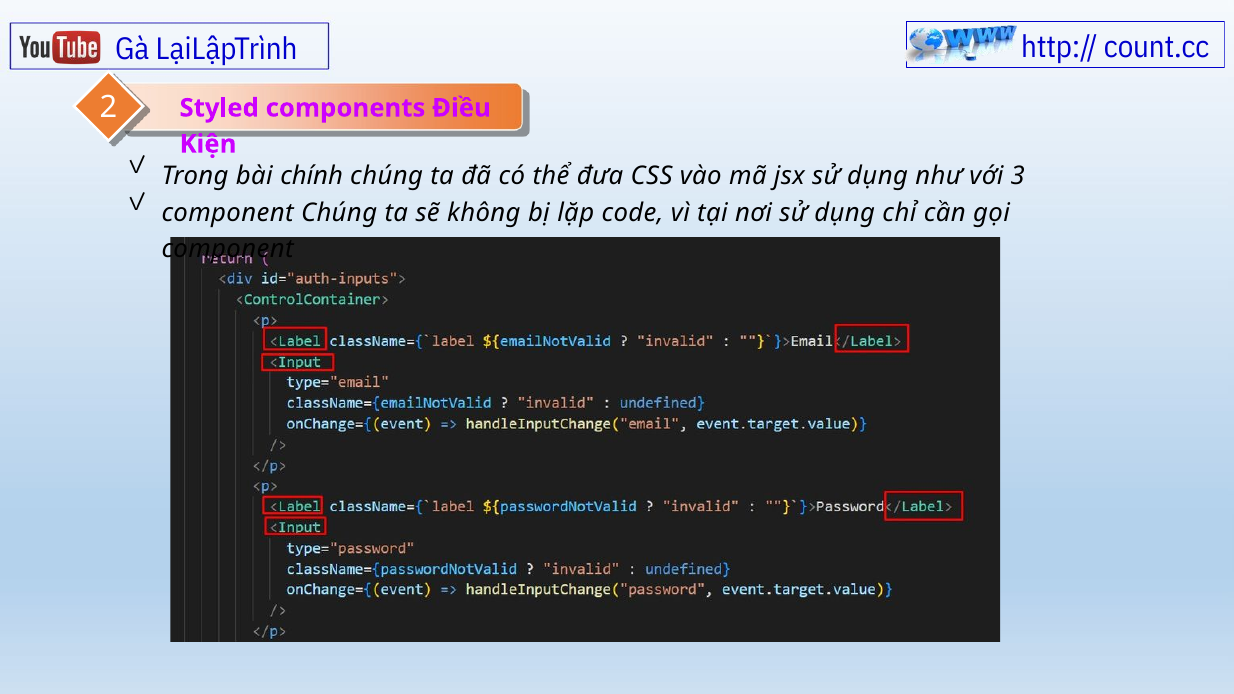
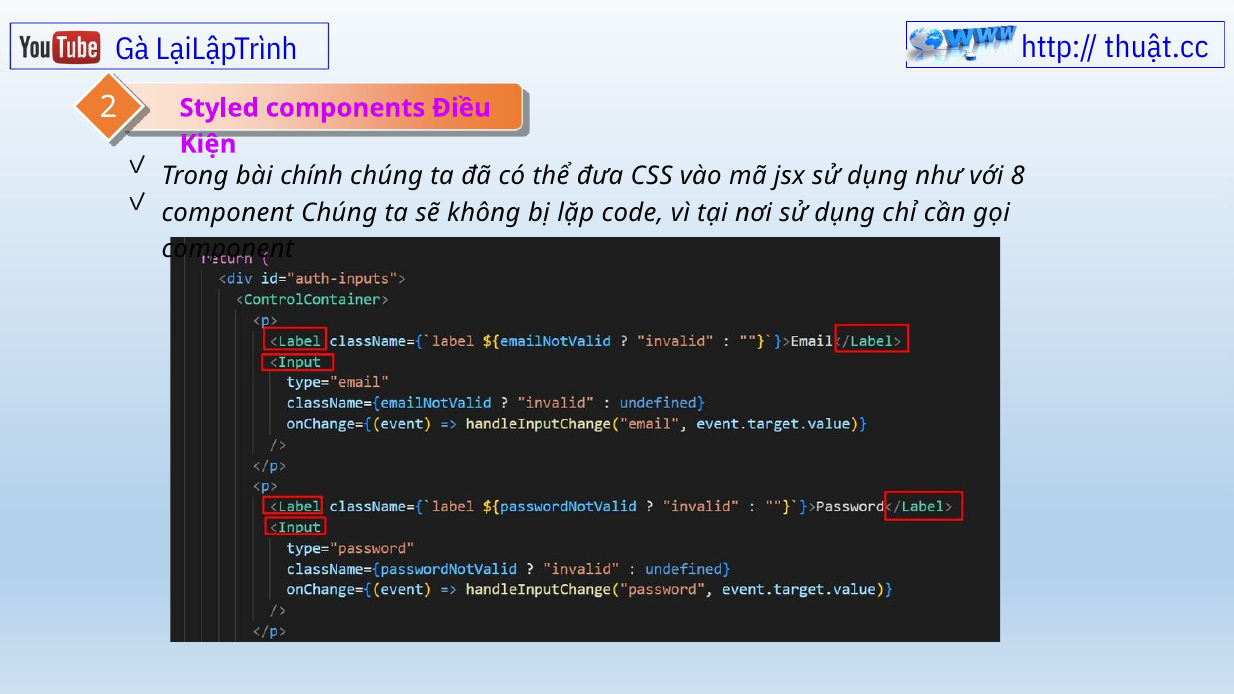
count.cc: count.cc -> thuật.cc
3: 3 -> 8
